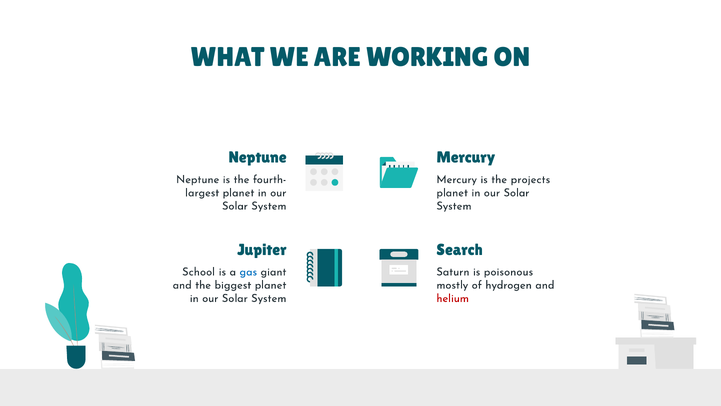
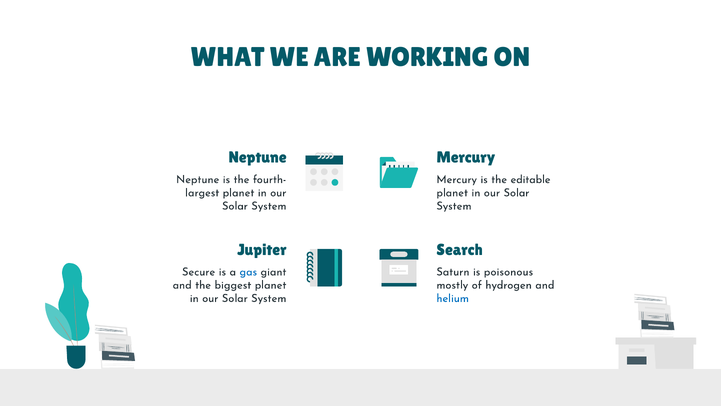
projects: projects -> editable
School: School -> Secure
helium colour: red -> blue
